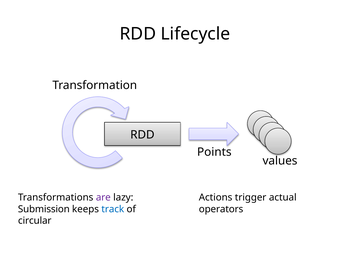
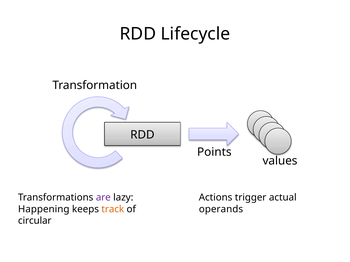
Submission: Submission -> Happening
track colour: blue -> orange
operators: operators -> operands
